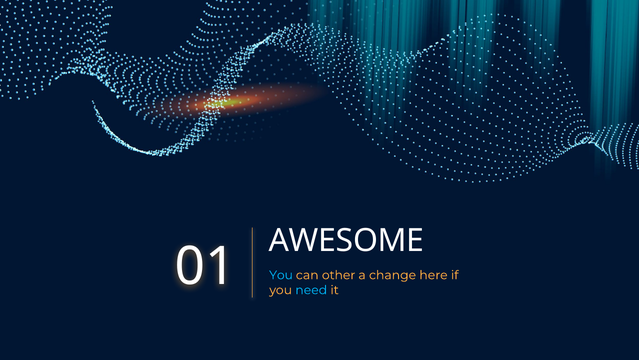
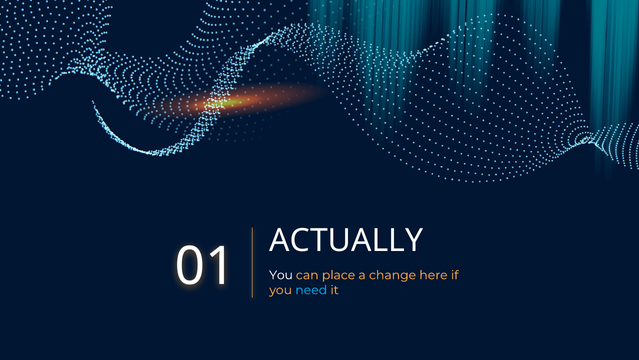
AWESOME: AWESOME -> ACTUALLY
You at (281, 275) colour: light blue -> white
other: other -> place
